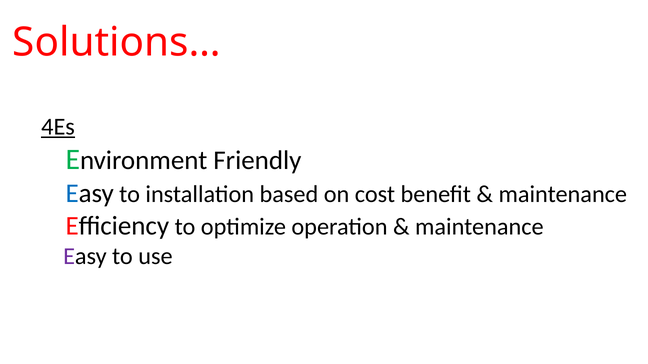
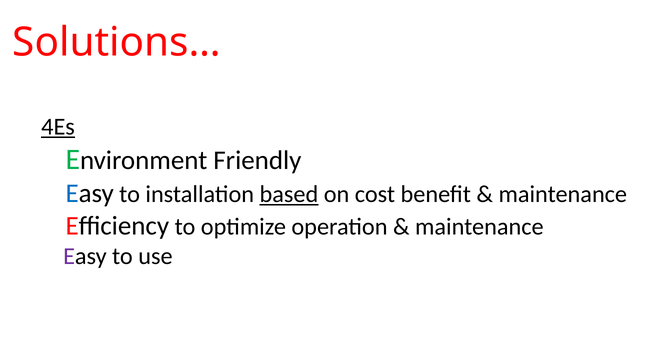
based underline: none -> present
